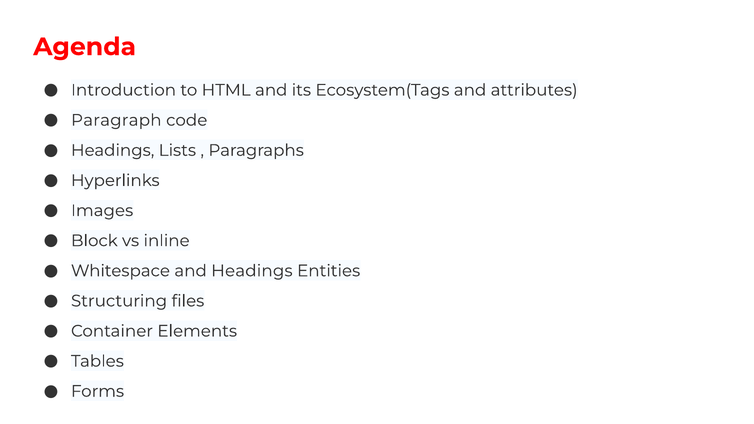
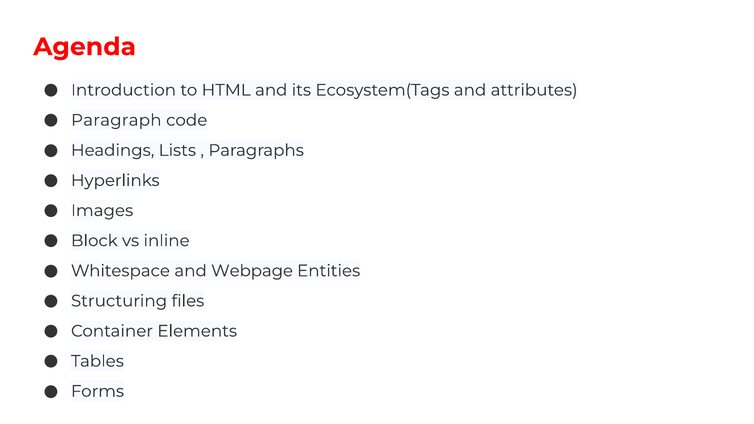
and Headings: Headings -> Webpage
